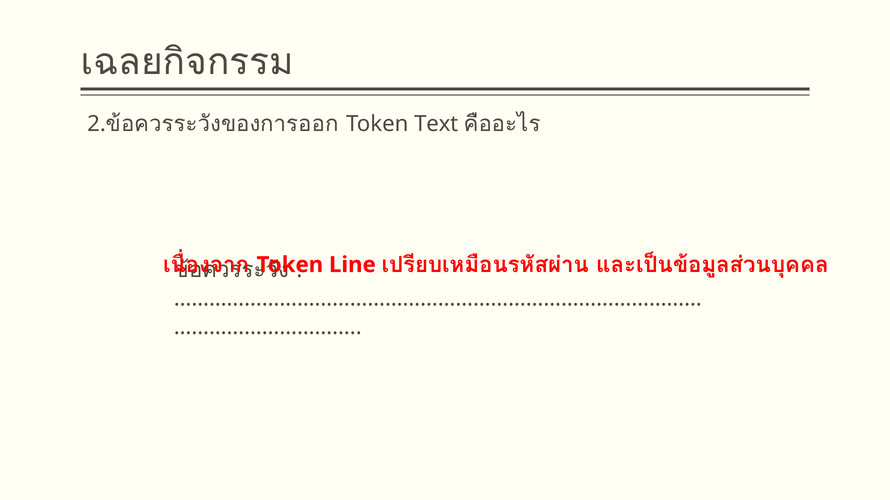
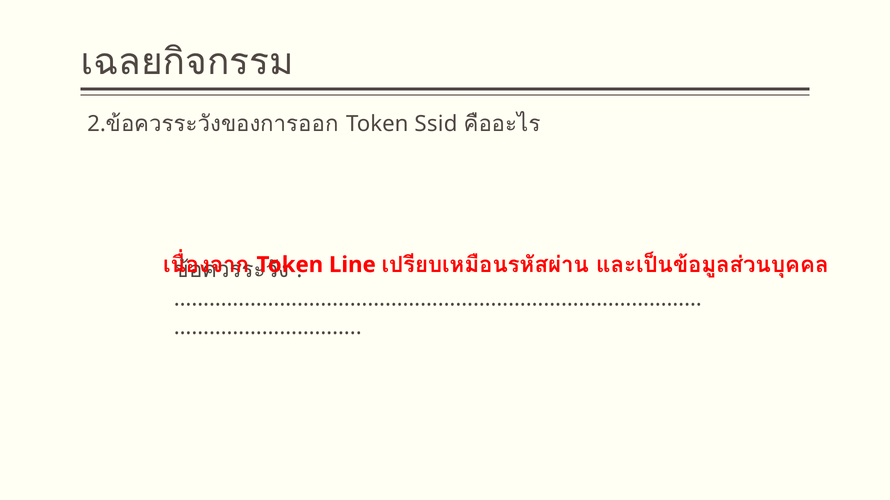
Text: Text -> Ssid
